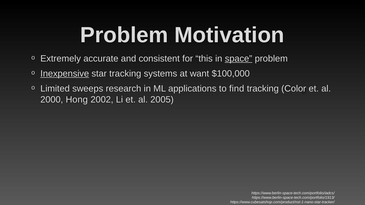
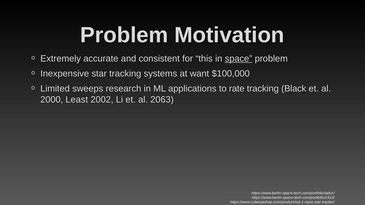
Inexpensive underline: present -> none
find: find -> rate
Color: Color -> Black
Hong: Hong -> Least
2005: 2005 -> 2063
